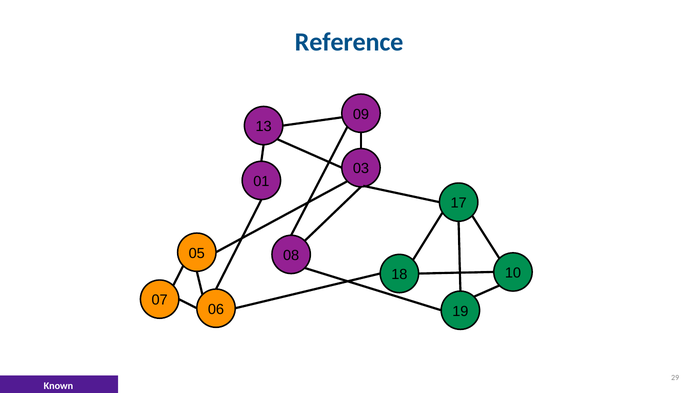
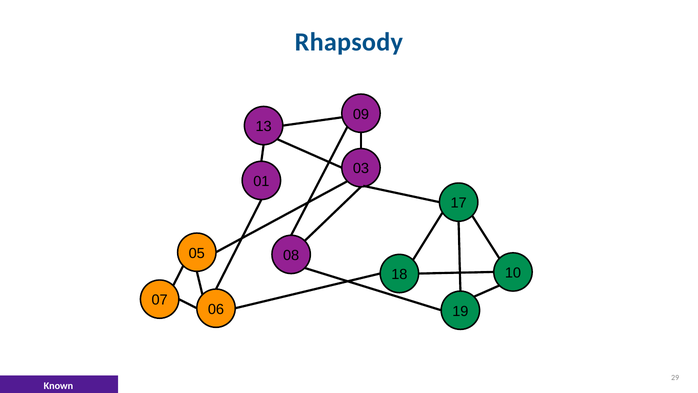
Reference: Reference -> Rhapsody
